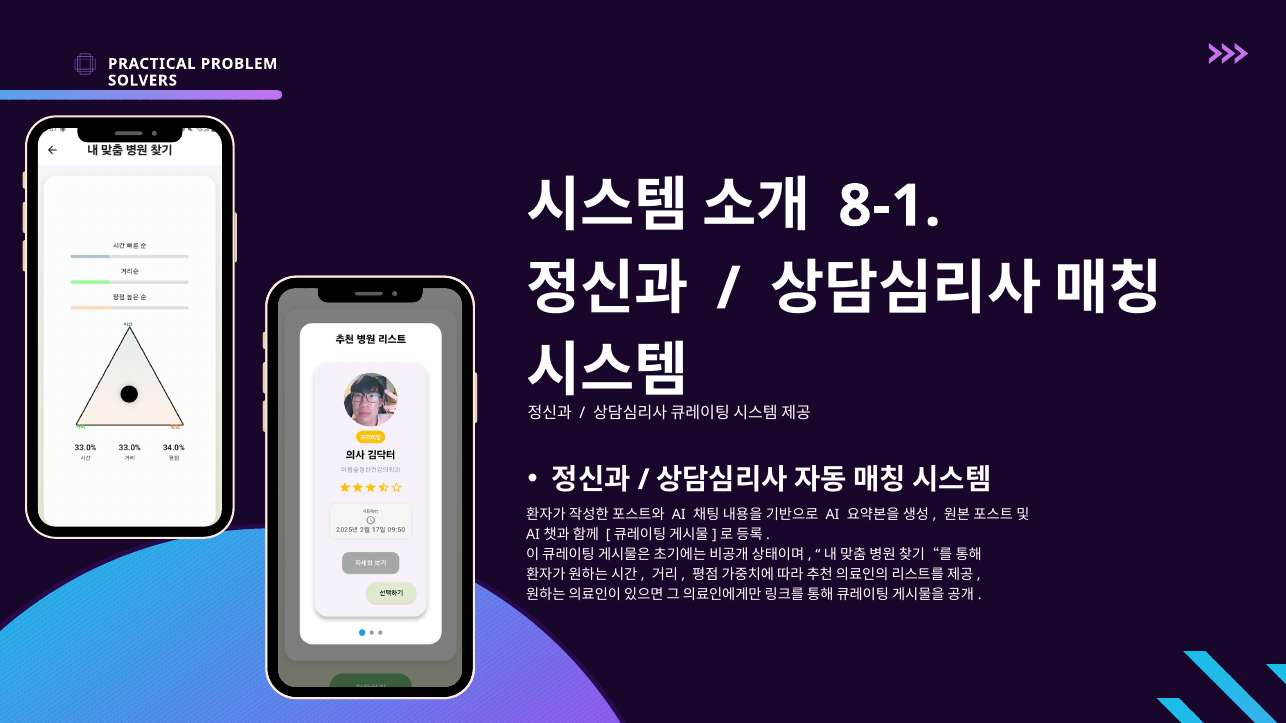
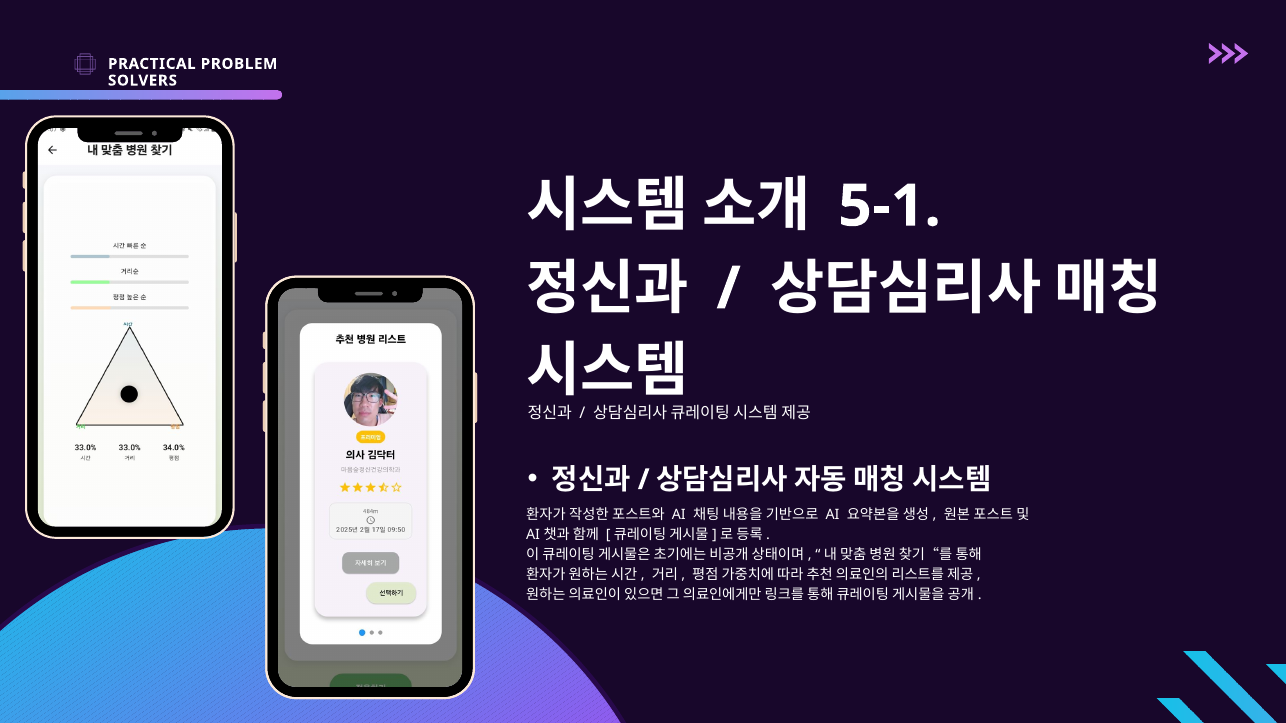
8-1: 8-1 -> 5-1
